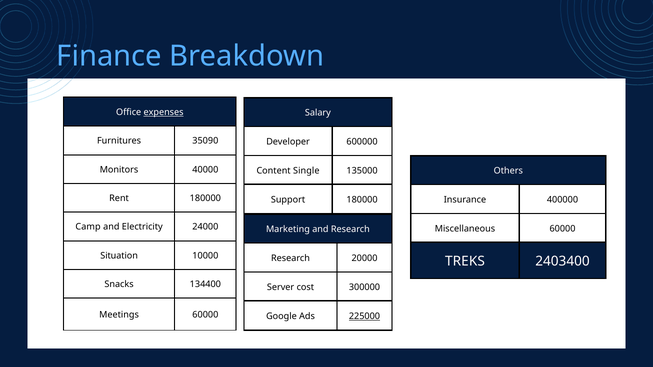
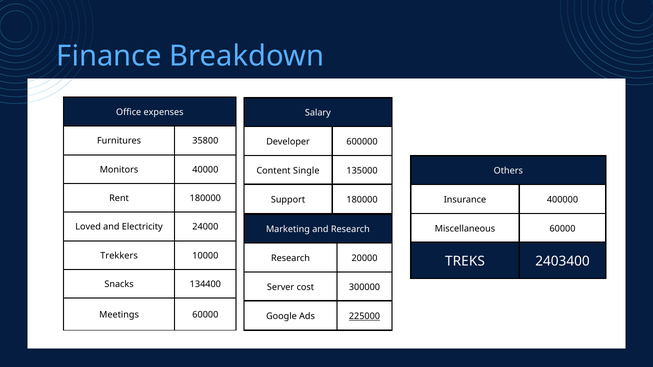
expenses underline: present -> none
35090: 35090 -> 35800
Camp: Camp -> Loved
Situation: Situation -> Trekkers
